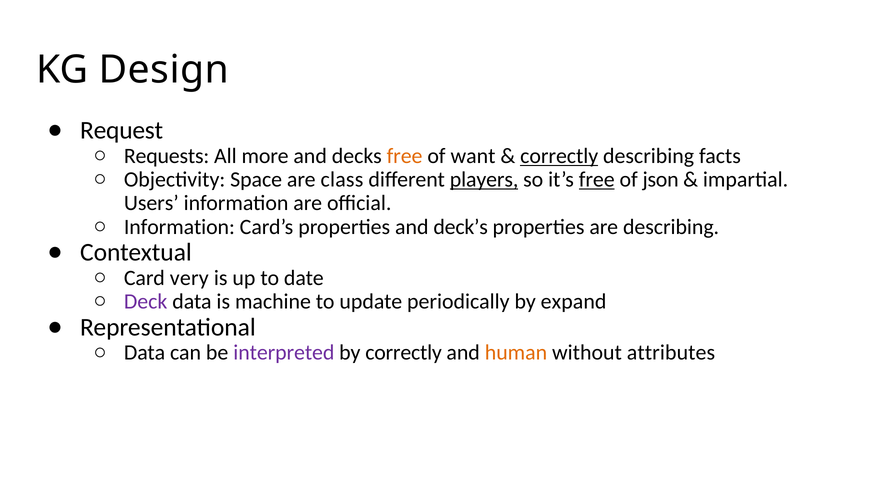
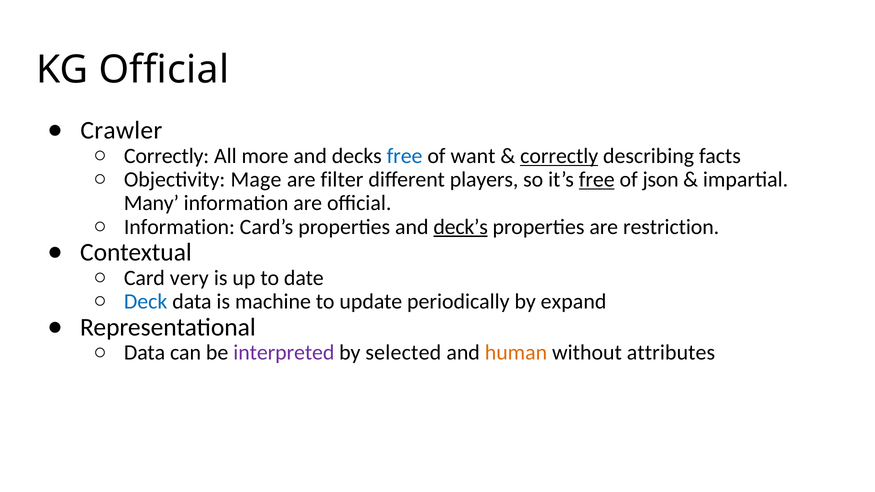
KG Design: Design -> Official
Request: Request -> Crawler
Requests at (167, 156): Requests -> Correctly
free at (405, 156) colour: orange -> blue
Space: Space -> Mage
class: class -> filter
players underline: present -> none
Users: Users -> Many
deck’s underline: none -> present
are describing: describing -> restriction
Deck colour: purple -> blue
by correctly: correctly -> selected
